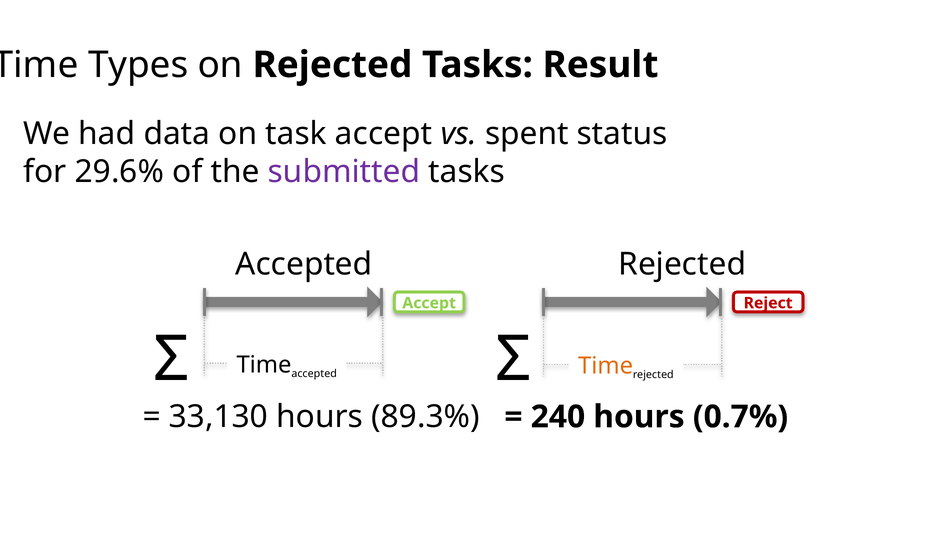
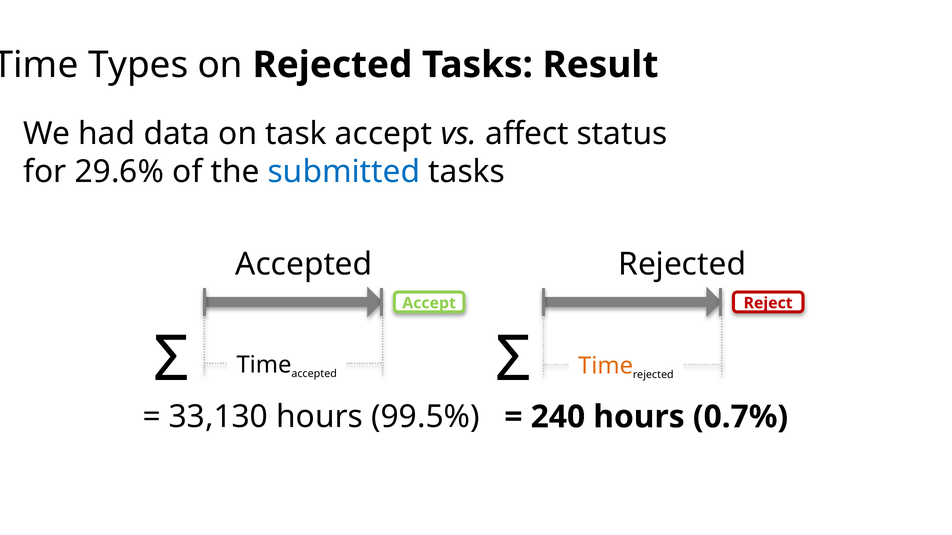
spent: spent -> affect
submitted colour: purple -> blue
89.3%: 89.3% -> 99.5%
